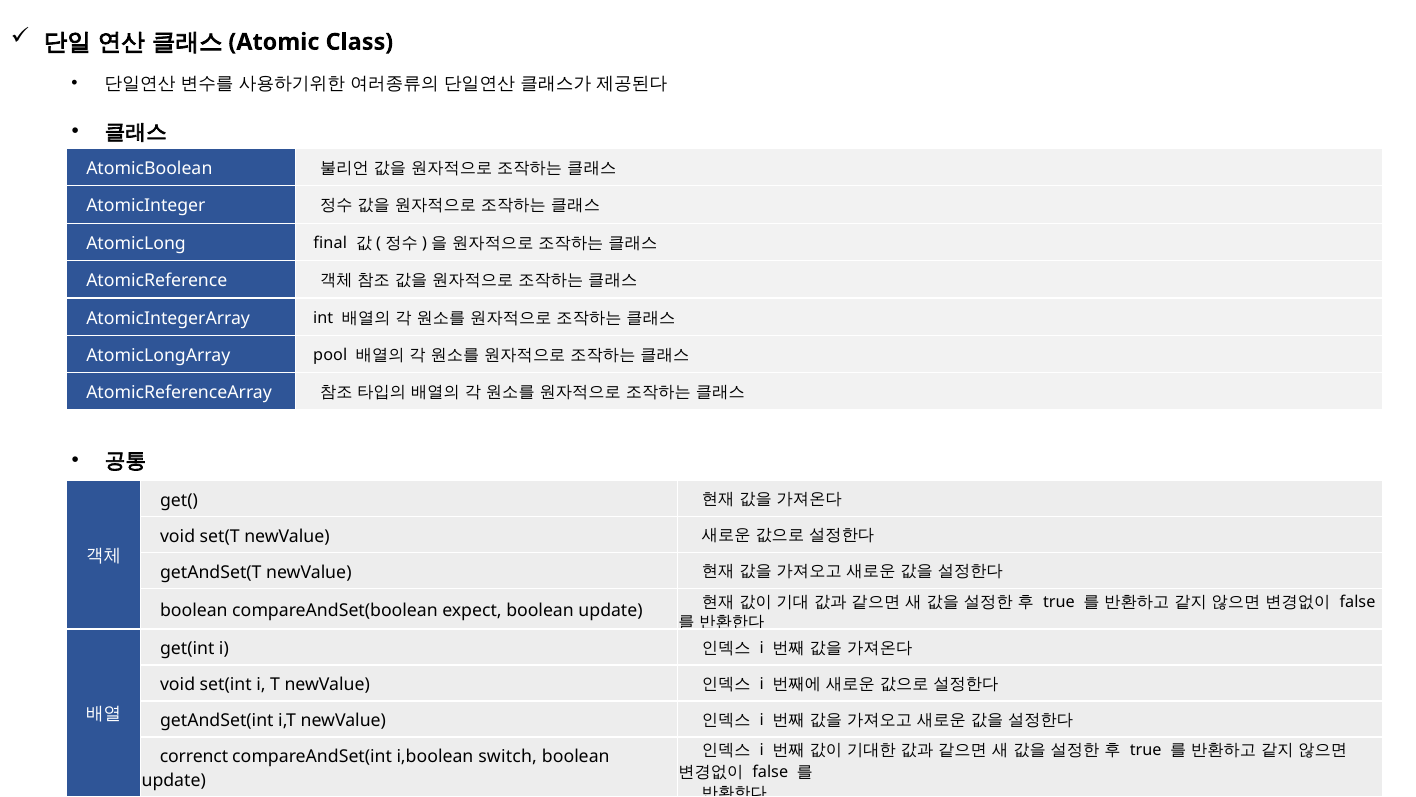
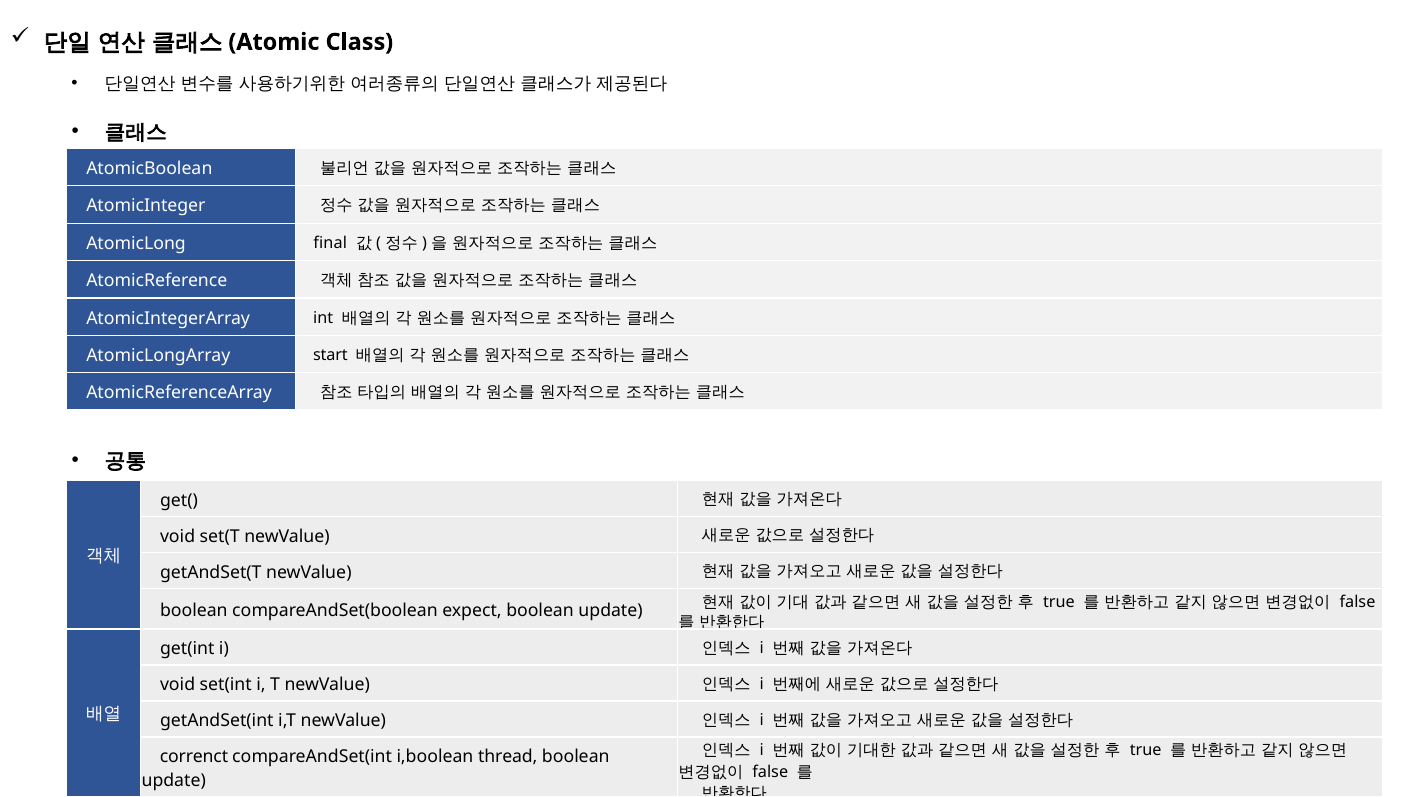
pool: pool -> start
switch: switch -> thread
